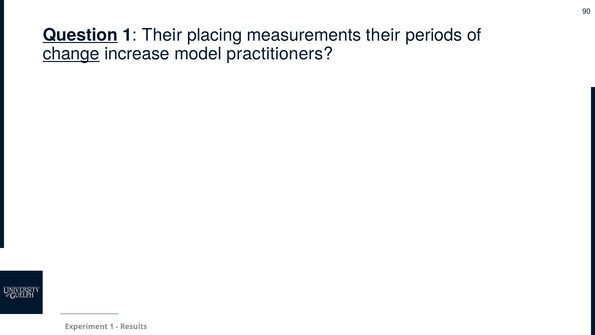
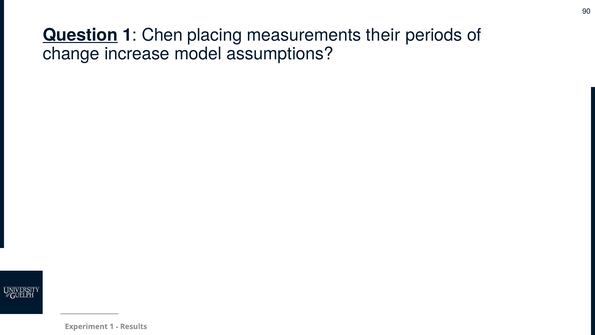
1 Their: Their -> Chen
change underline: present -> none
practitioners: practitioners -> assumptions
